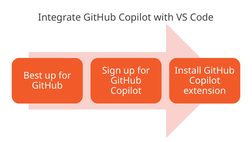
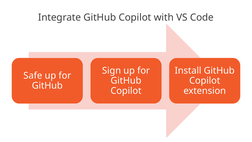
Best: Best -> Safe
